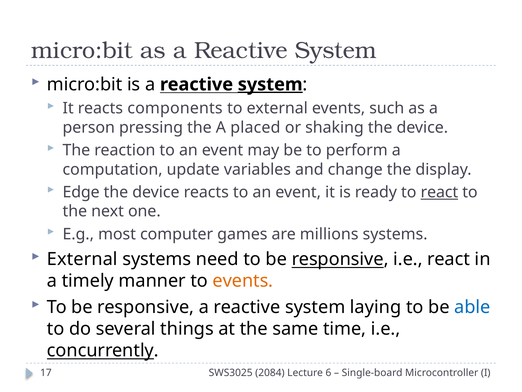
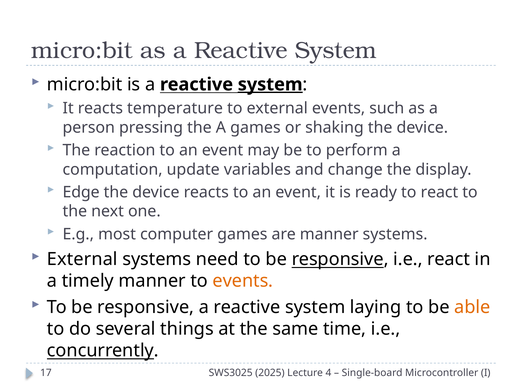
components: components -> temperature
A placed: placed -> games
react at (439, 192) underline: present -> none
are millions: millions -> manner
able colour: blue -> orange
2084: 2084 -> 2025
6: 6 -> 4
